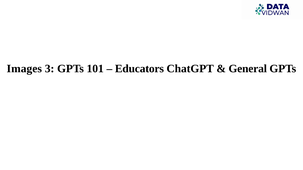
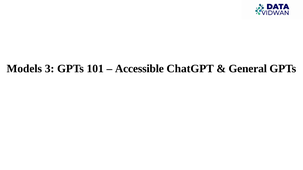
Images: Images -> Models
Educators: Educators -> Accessible
